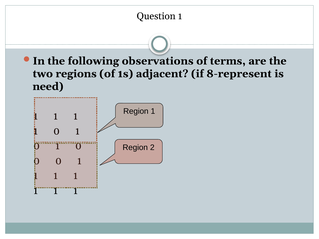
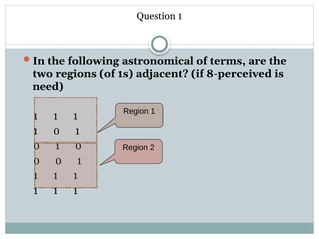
observations: observations -> astronomical
8-represent: 8-represent -> 8-perceived
